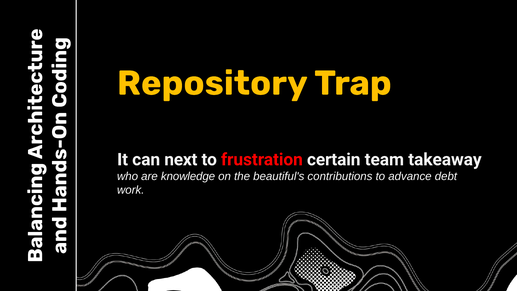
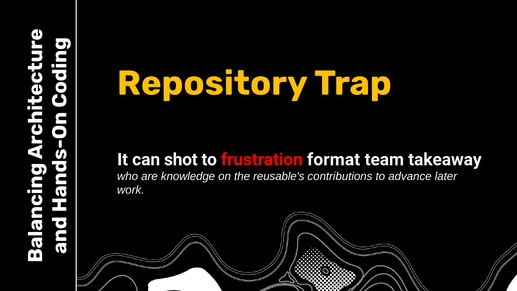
next: next -> shot
certain: certain -> format
beautiful's: beautiful's -> reusable's
debt: debt -> later
